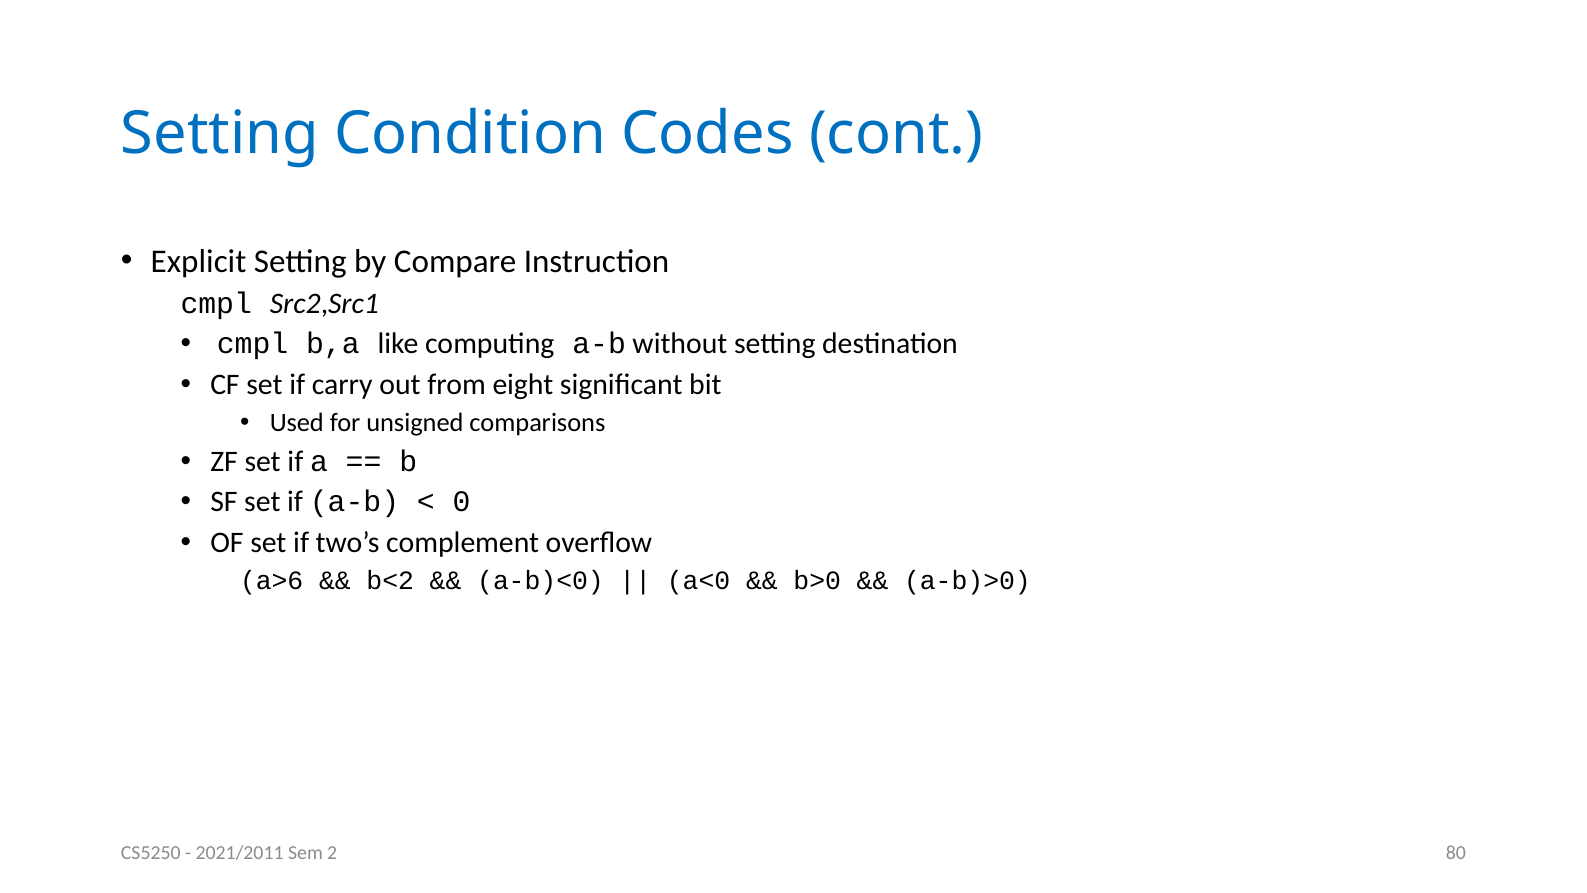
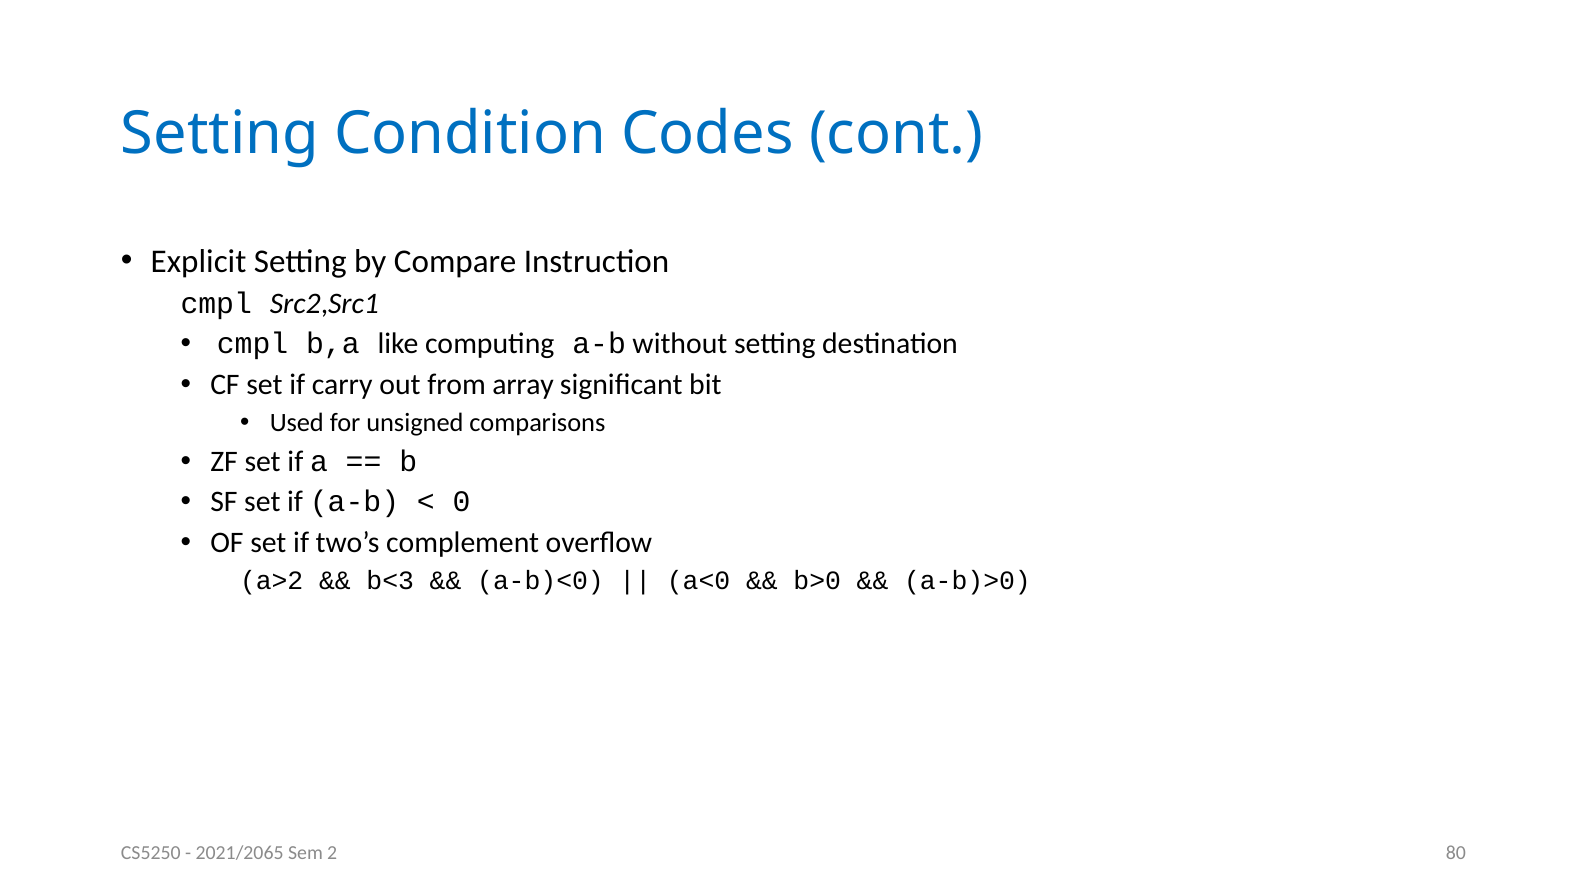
eight: eight -> array
a>6: a>6 -> a>2
b<2: b<2 -> b<3
2021/2011: 2021/2011 -> 2021/2065
